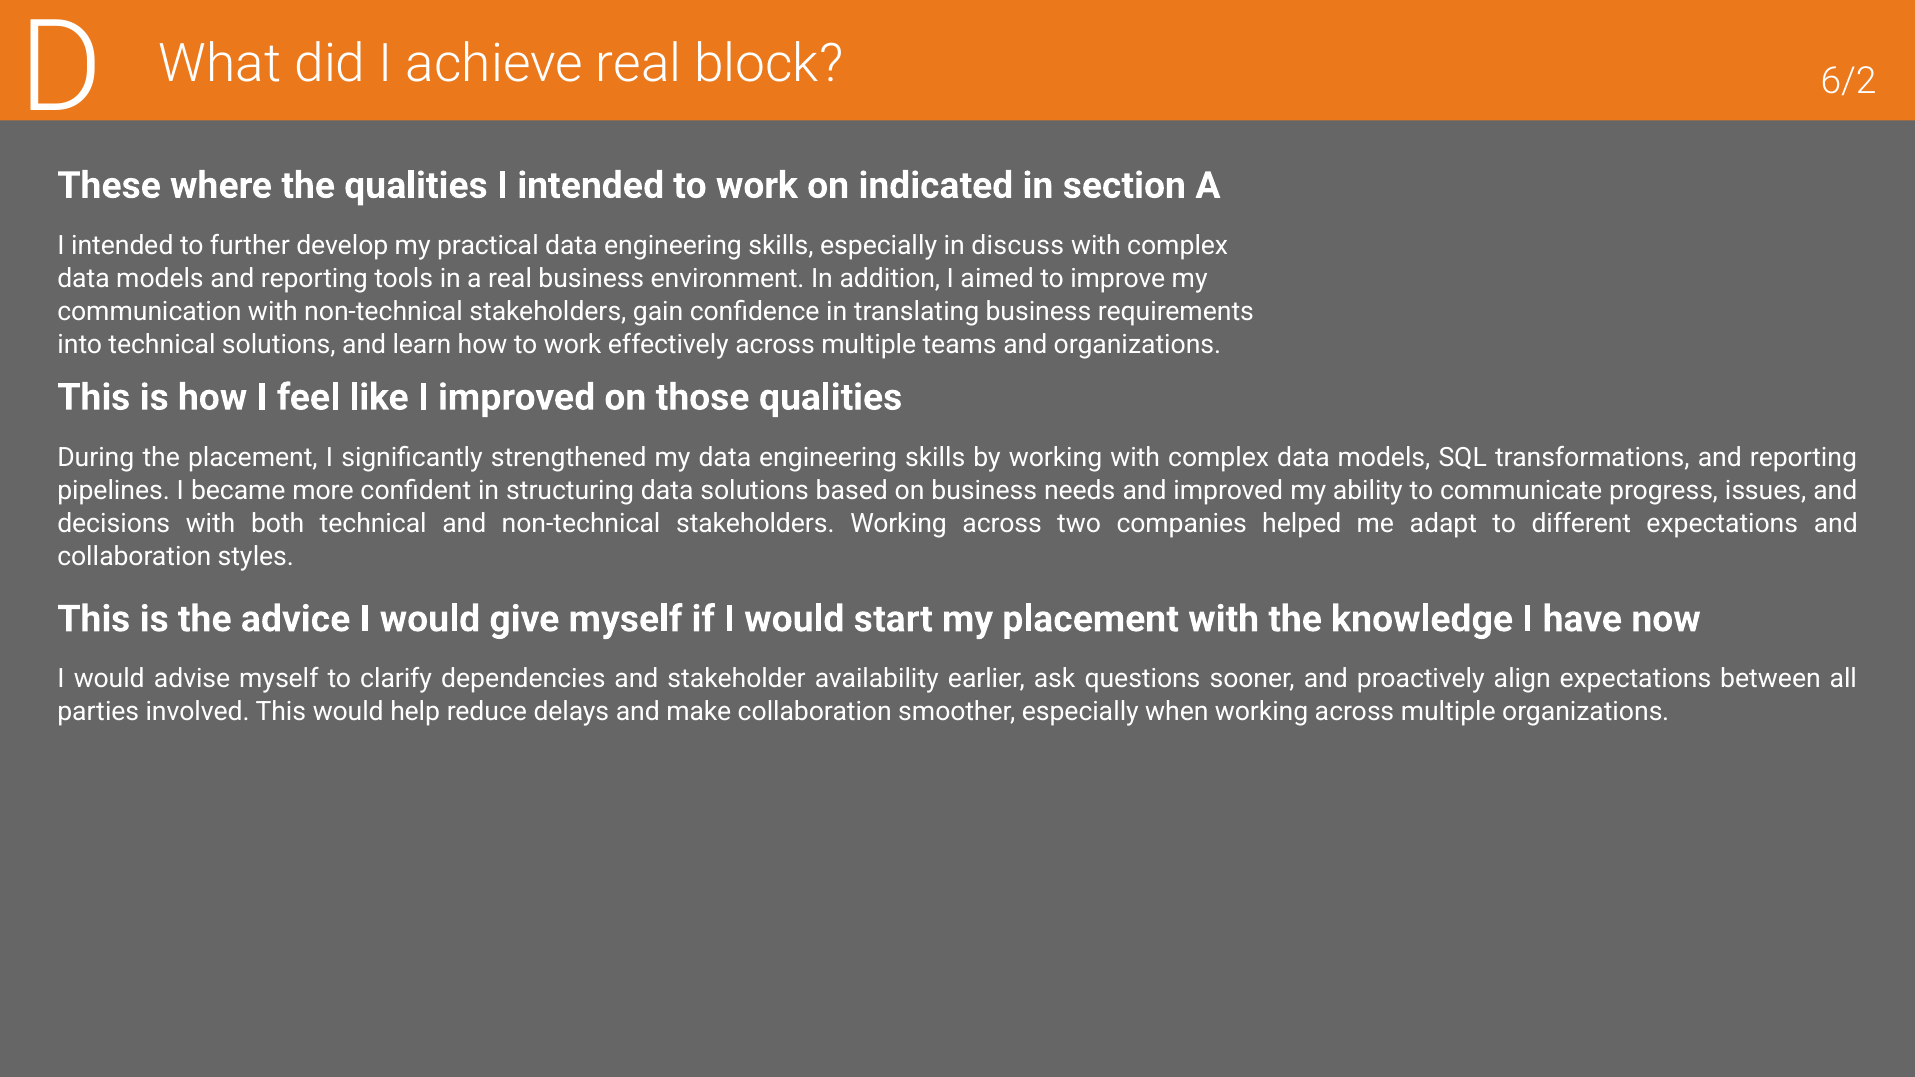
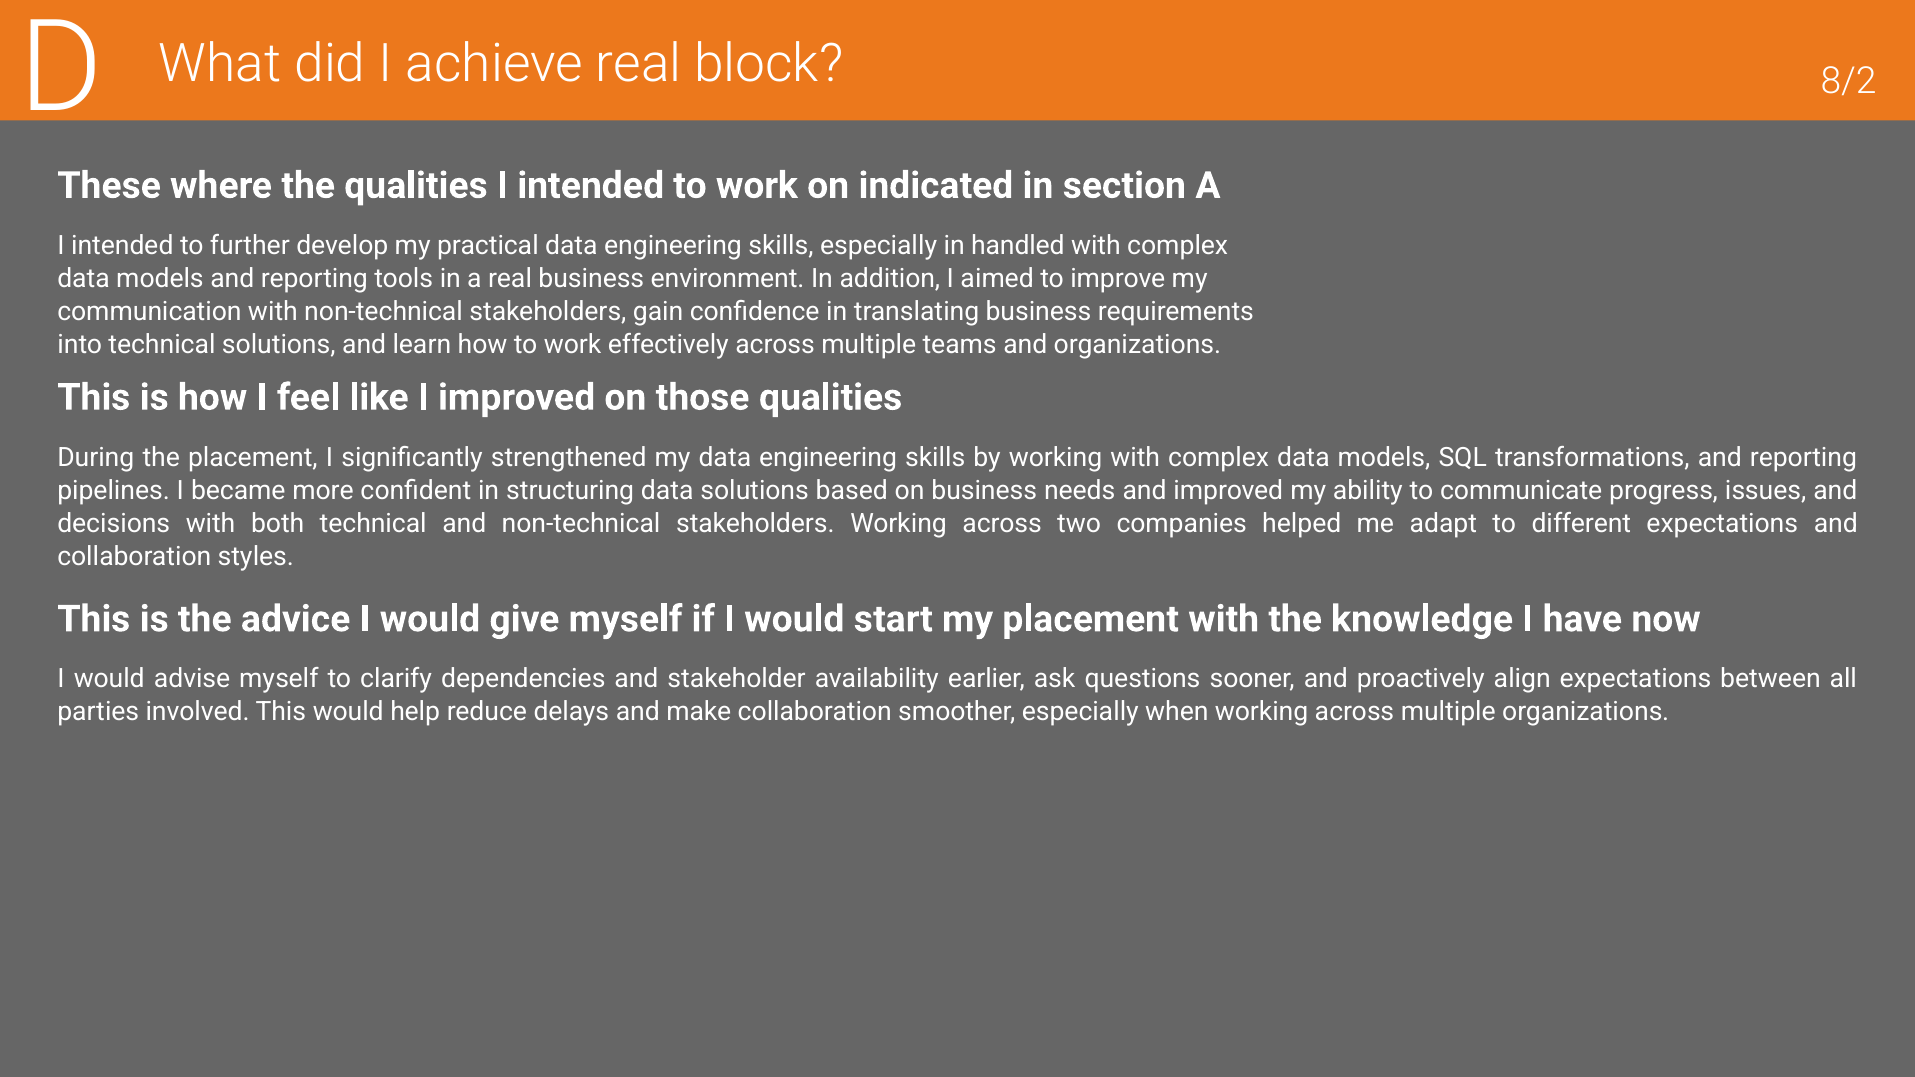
6/2: 6/2 -> 8/2
discuss: discuss -> handled
